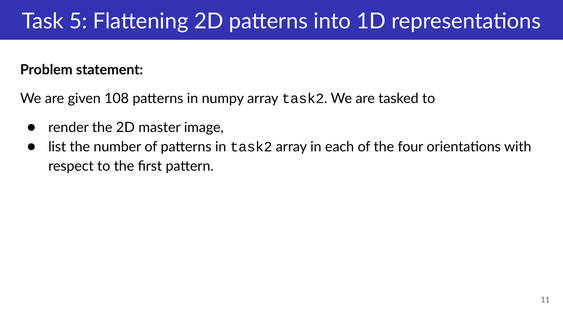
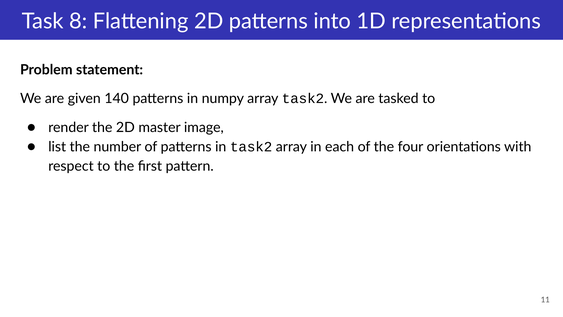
5: 5 -> 8
108: 108 -> 140
